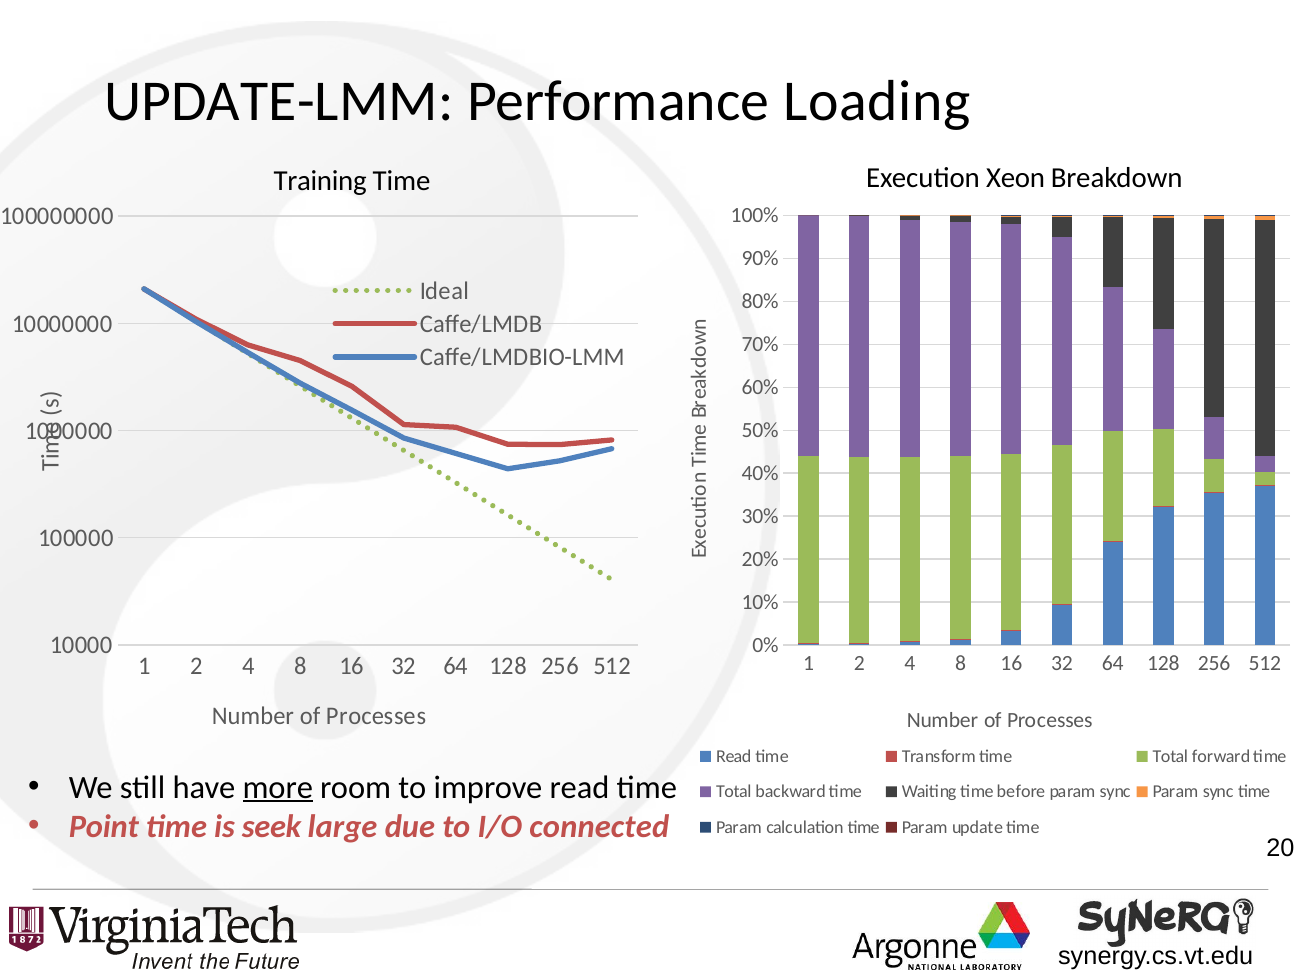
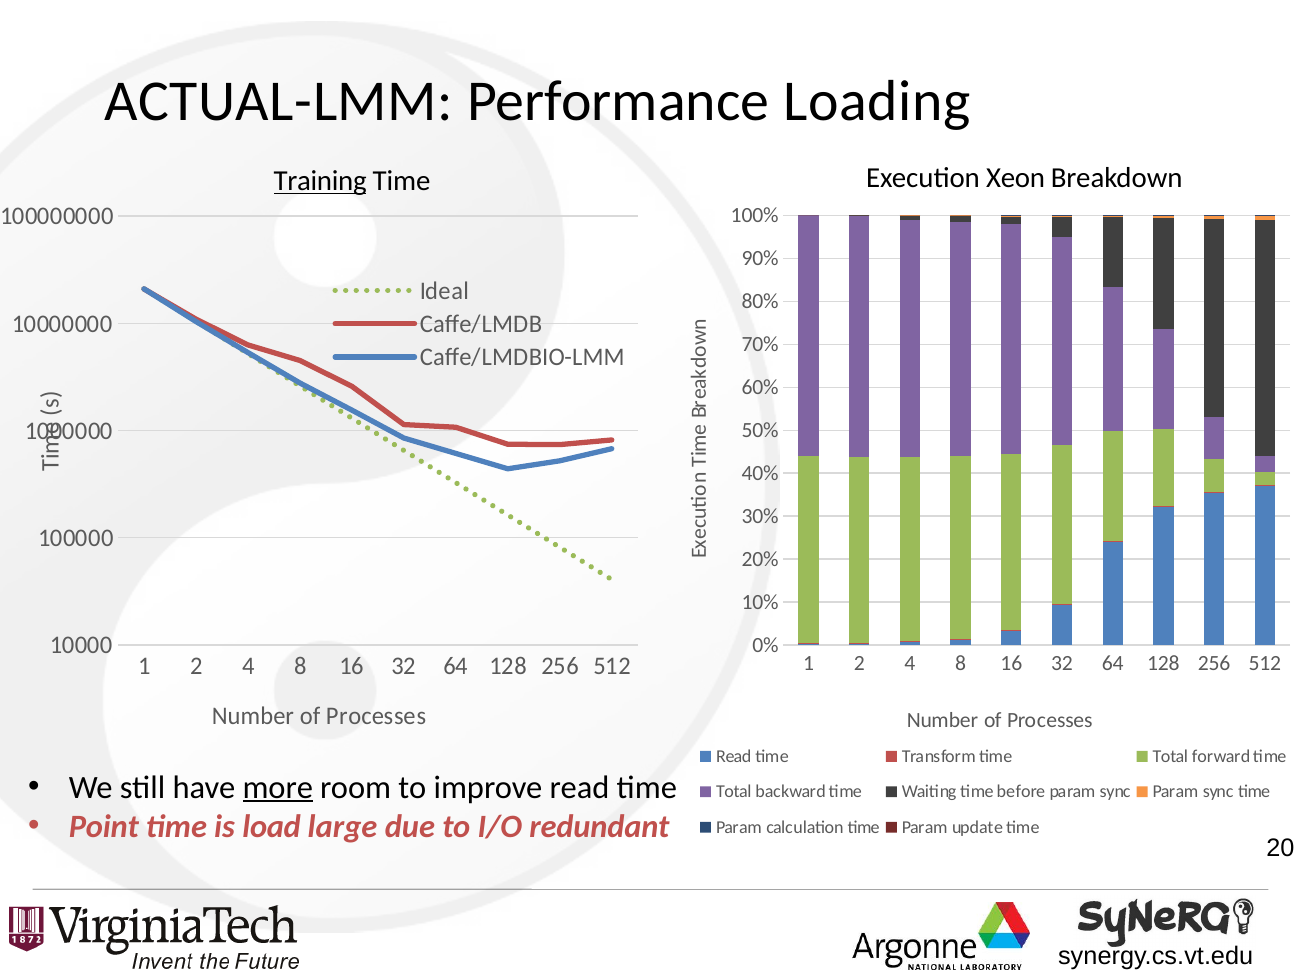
UPDATE-LMM: UPDATE-LMM -> ACTUAL-LMM
Training underline: none -> present
seek: seek -> load
connected: connected -> redundant
